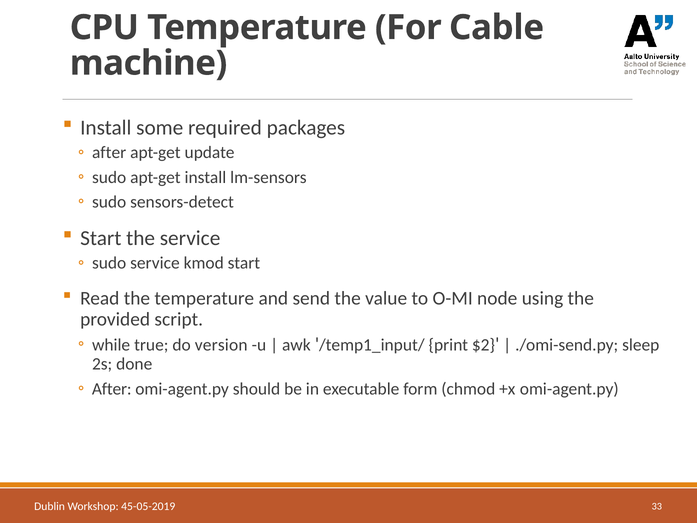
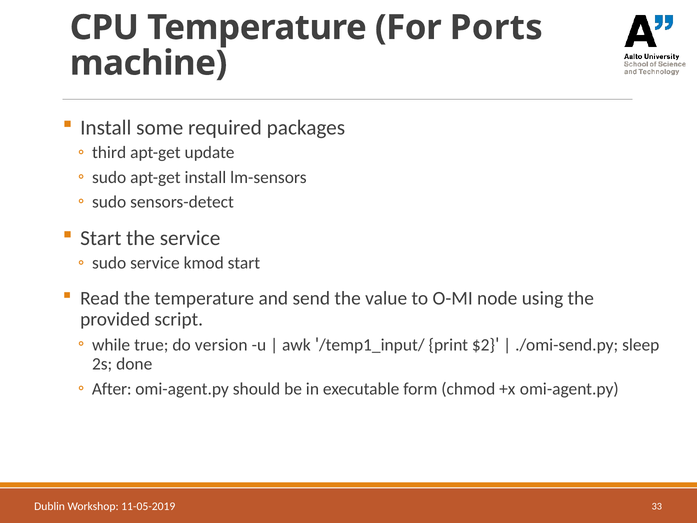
Cable: Cable -> Ports
after at (109, 153): after -> third
45-05-2019: 45-05-2019 -> 11-05-2019
